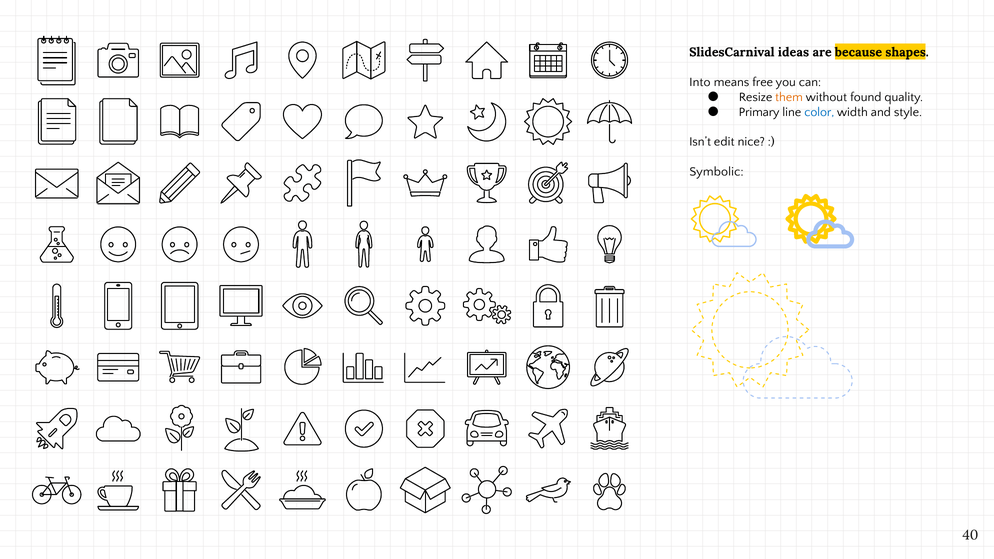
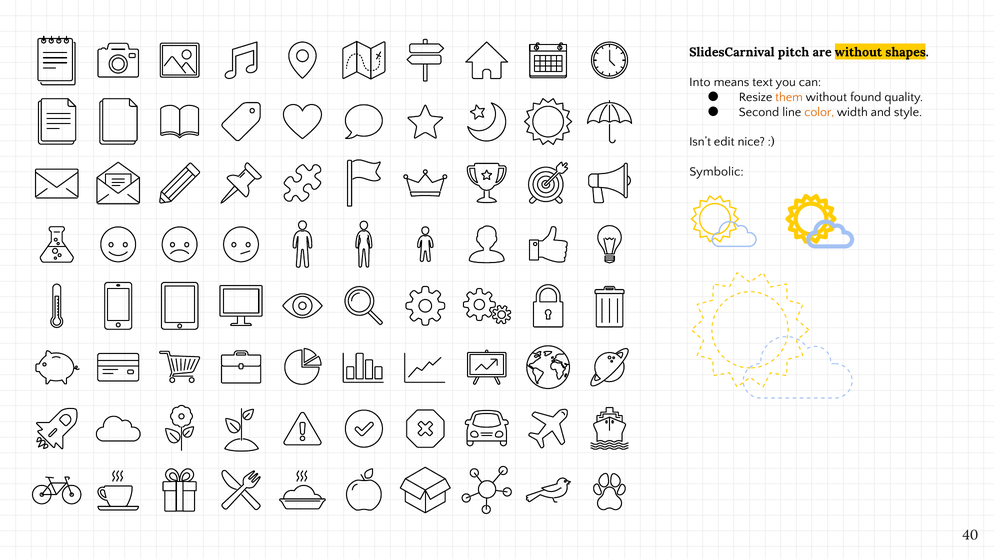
ideas: ideas -> pitch
are because: because -> without
free: free -> text
Primary: Primary -> Second
color colour: blue -> orange
